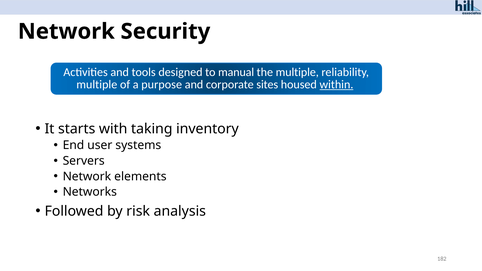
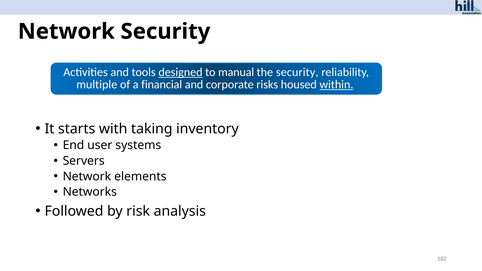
designed underline: none -> present
the multiple: multiple -> security
purpose: purpose -> financial
sites: sites -> risks
